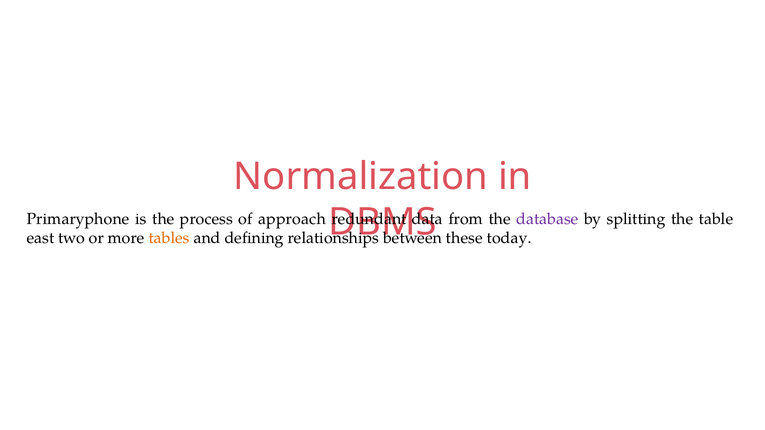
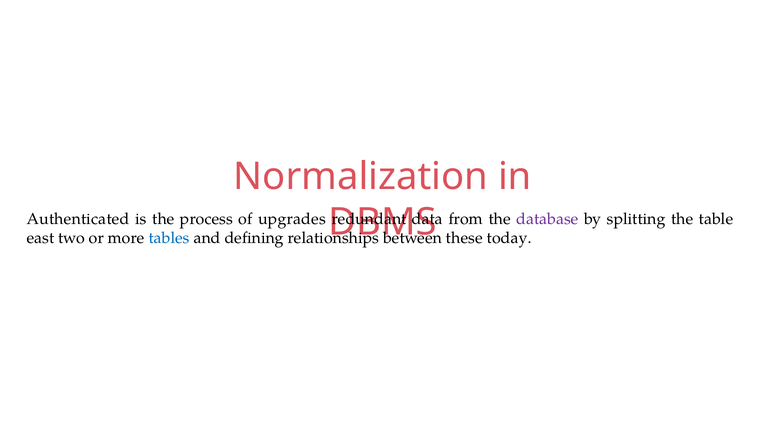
Primaryphone: Primaryphone -> Authenticated
approach: approach -> upgrades
tables colour: orange -> blue
